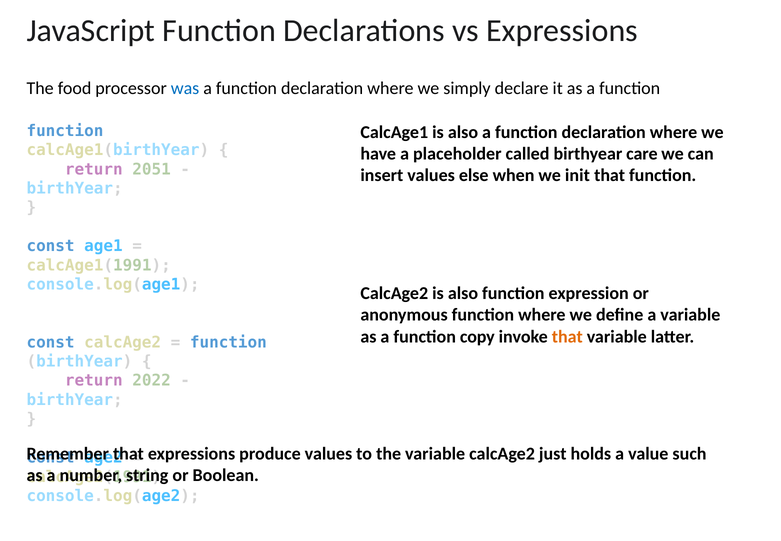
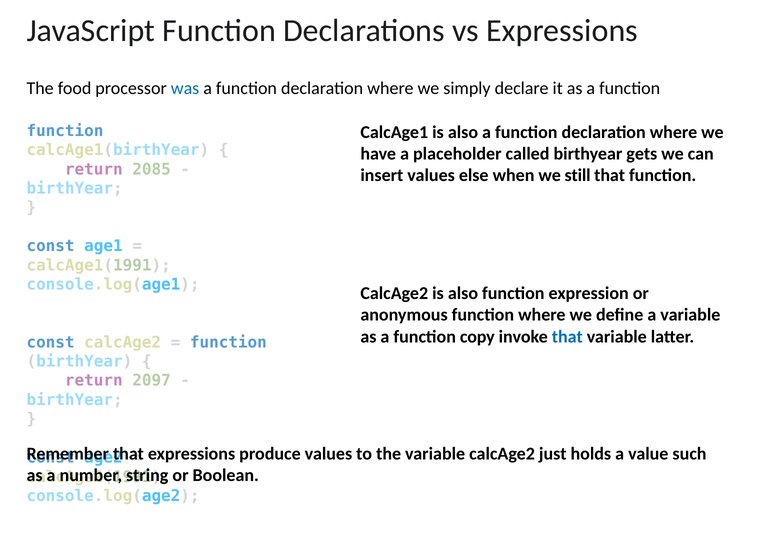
care: care -> gets
2051: 2051 -> 2085
init: init -> still
that at (567, 336) colour: orange -> blue
2022: 2022 -> 2097
